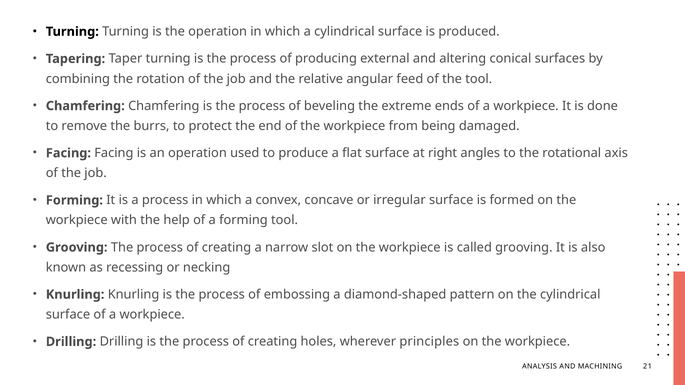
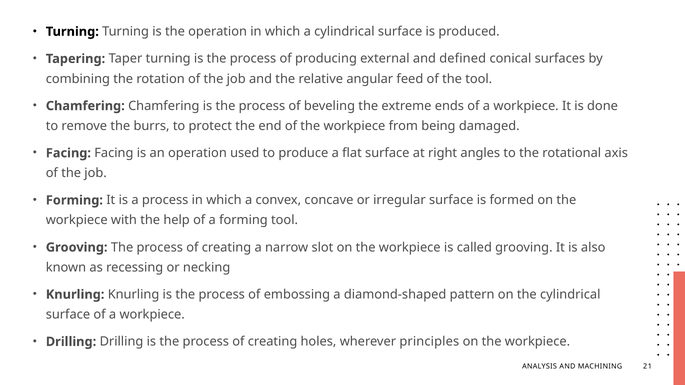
altering: altering -> defined
